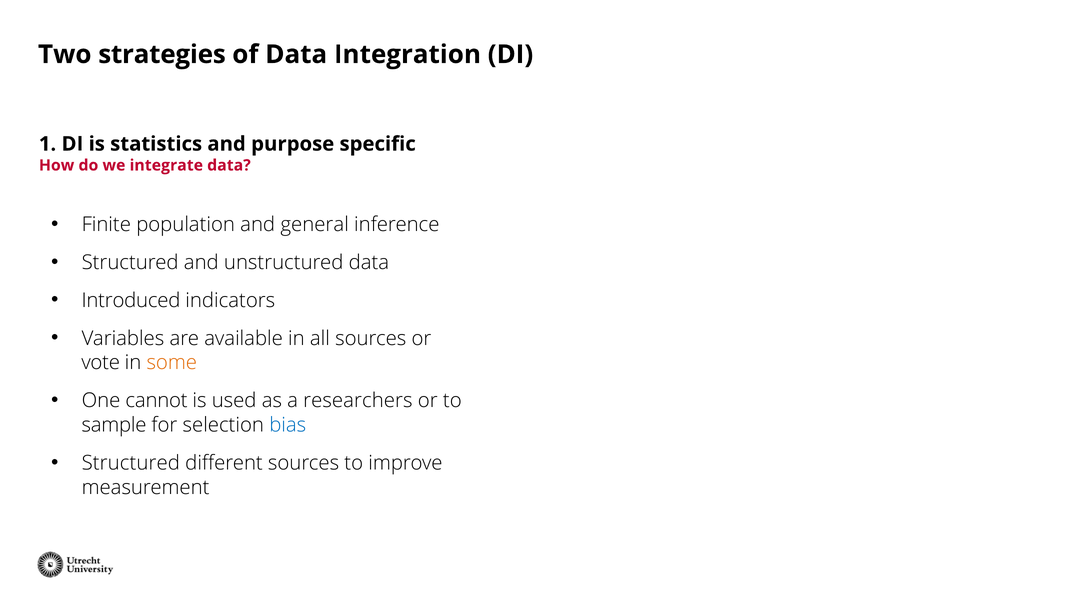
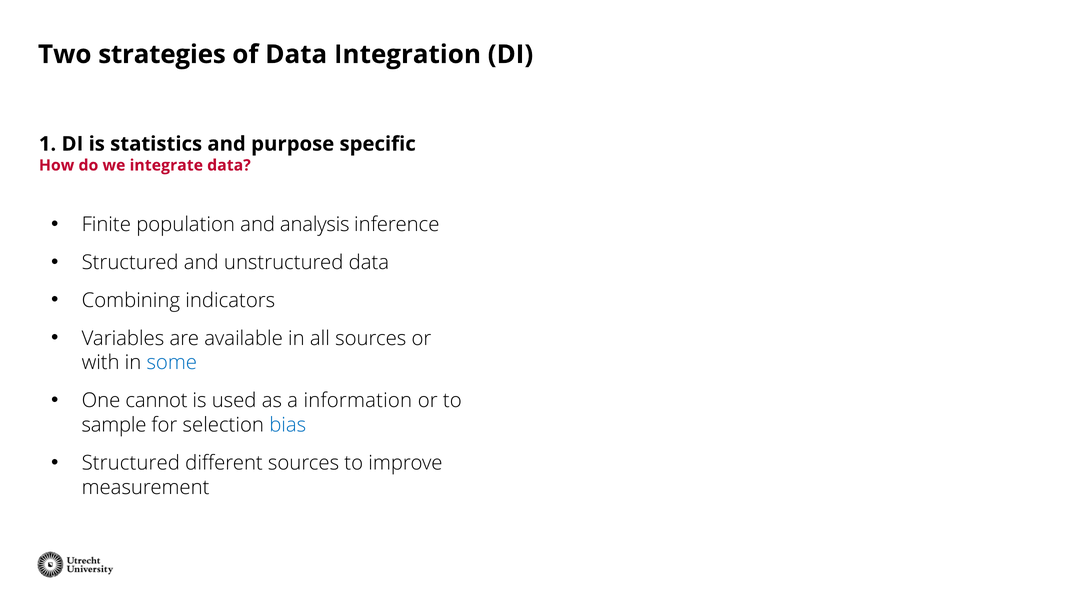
general: general -> analysis
Introduced: Introduced -> Combining
vote: vote -> with
some colour: orange -> blue
researchers: researchers -> information
